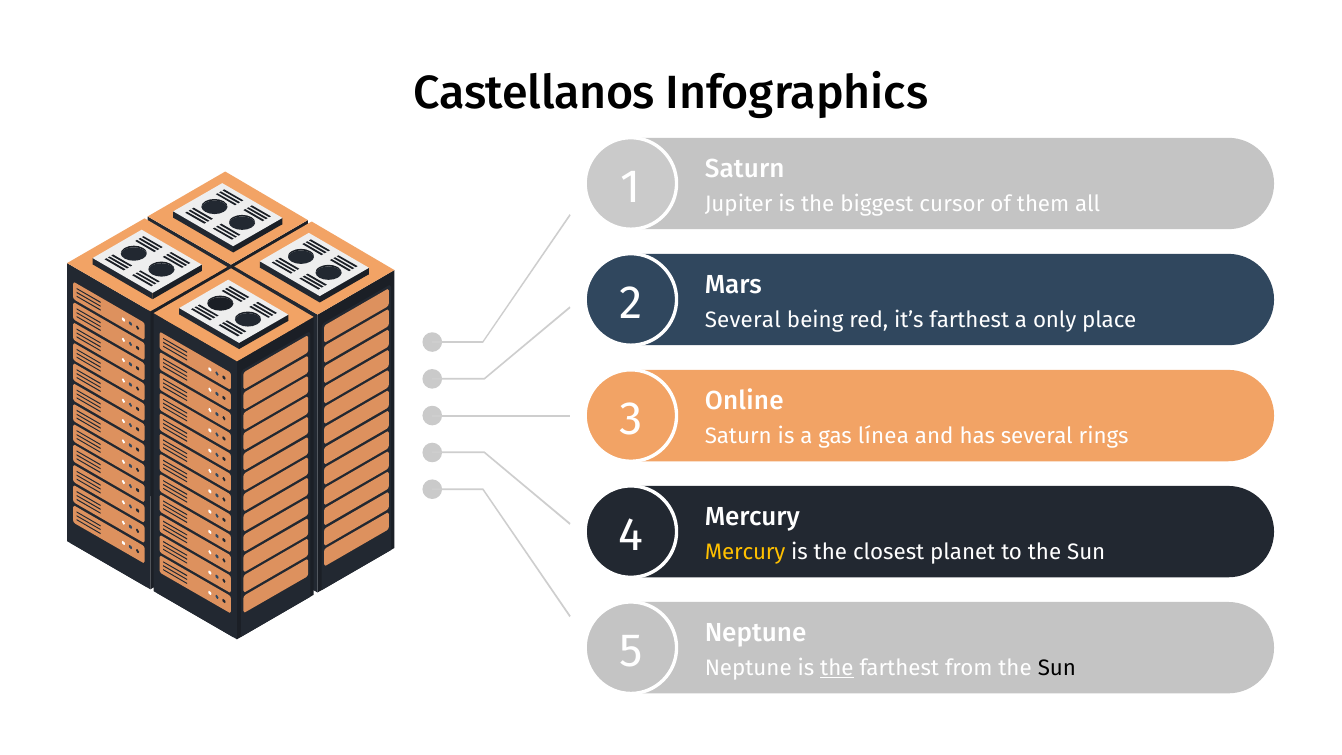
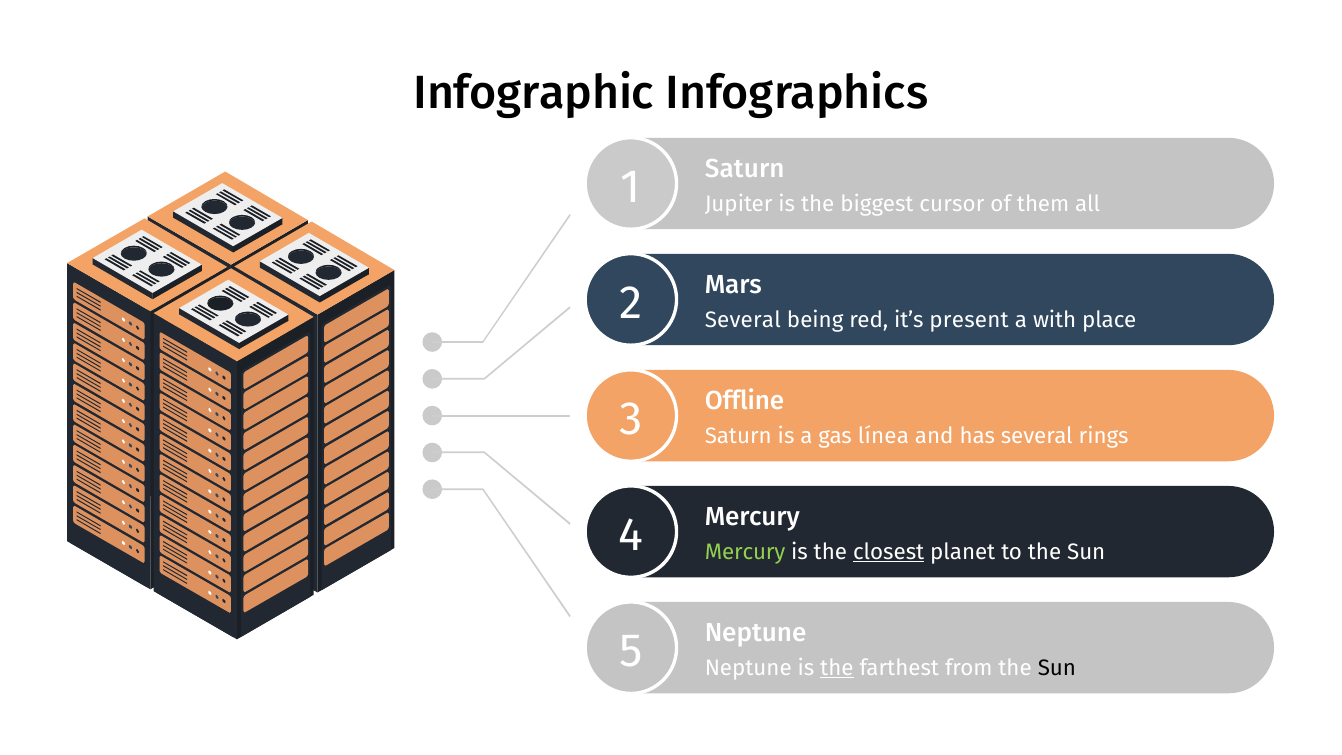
Castellanos: Castellanos -> Infographic
it’s farthest: farthest -> present
only: only -> with
Online: Online -> Offline
Mercury at (745, 552) colour: yellow -> light green
closest underline: none -> present
